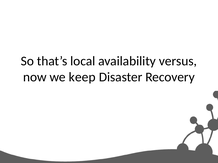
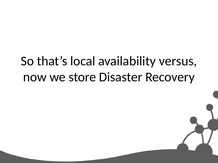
keep: keep -> store
